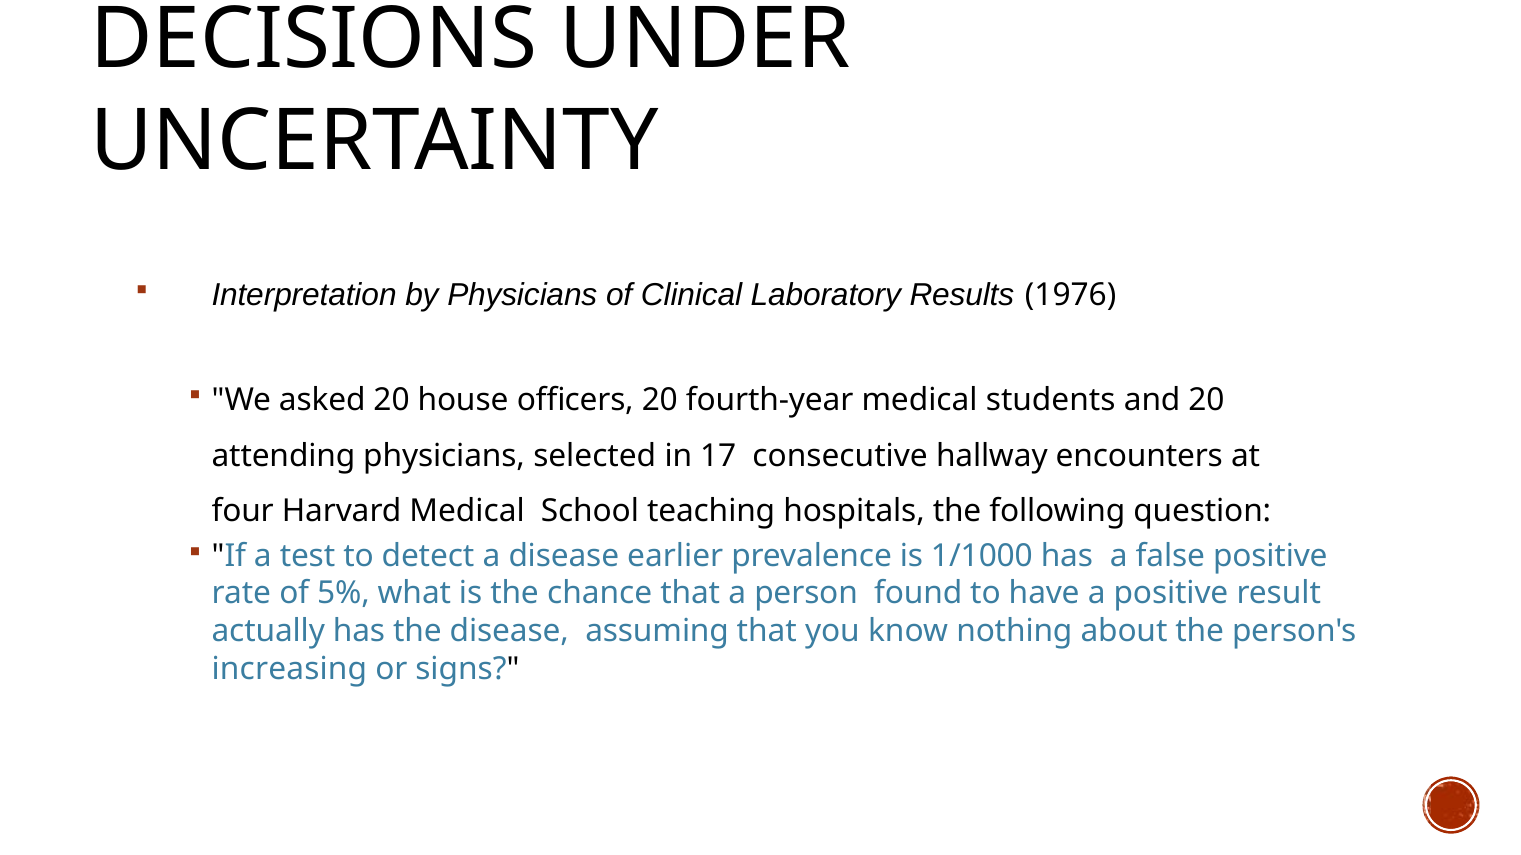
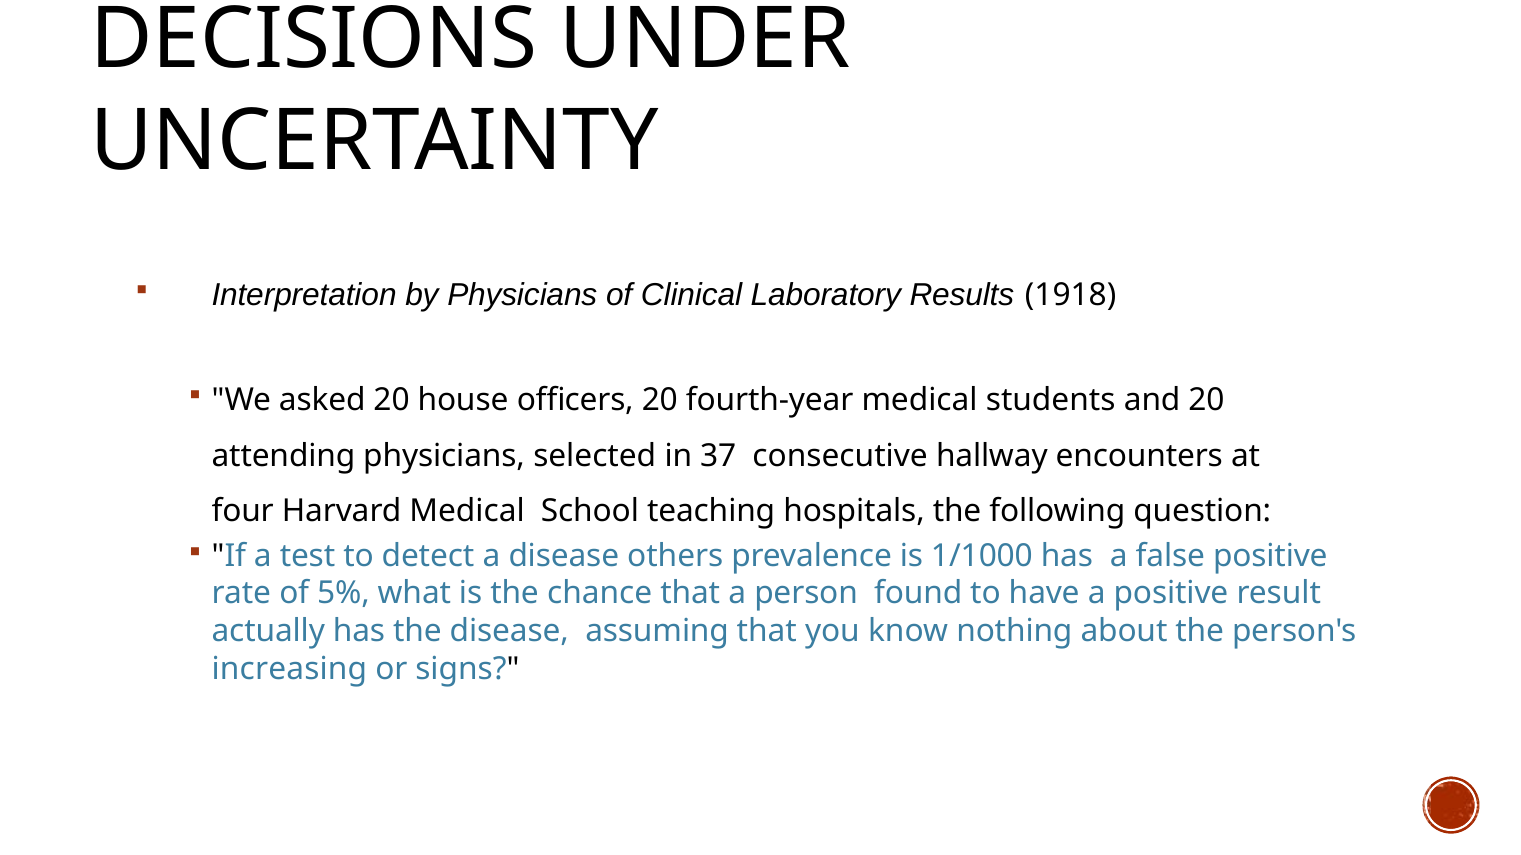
1976: 1976 -> 1918
17: 17 -> 37
earlier: earlier -> others
